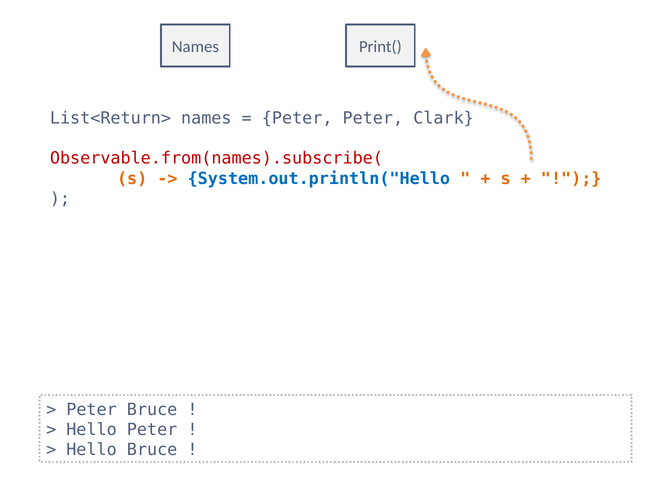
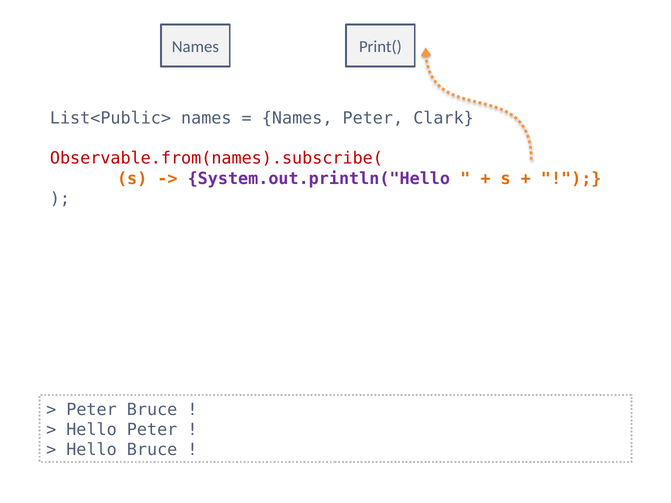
List<Return>: List<Return> -> List<Public>
Peter at (297, 118): Peter -> Names
System.out.println("Hello colour: blue -> purple
